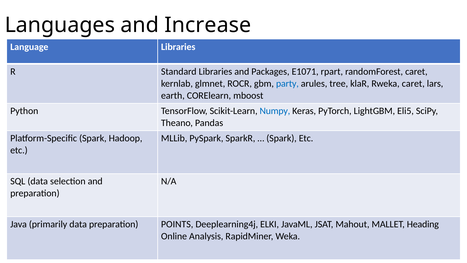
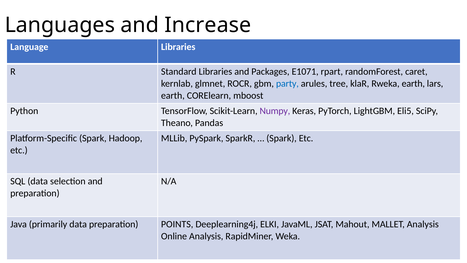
Rweka caret: caret -> earth
Numpy colour: blue -> purple
MALLET Heading: Heading -> Analysis
